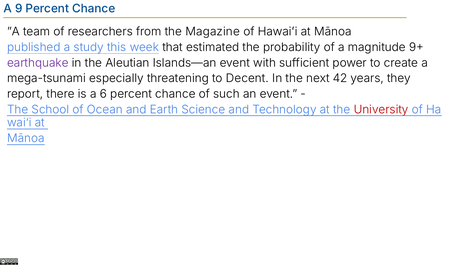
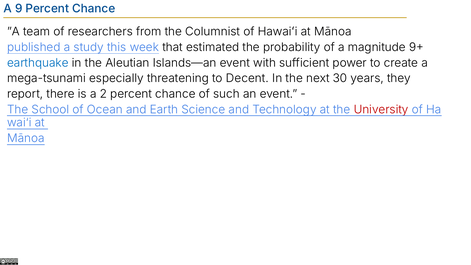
Magazine: Magazine -> Columnist
earthquake colour: purple -> blue
42: 42 -> 30
6: 6 -> 2
